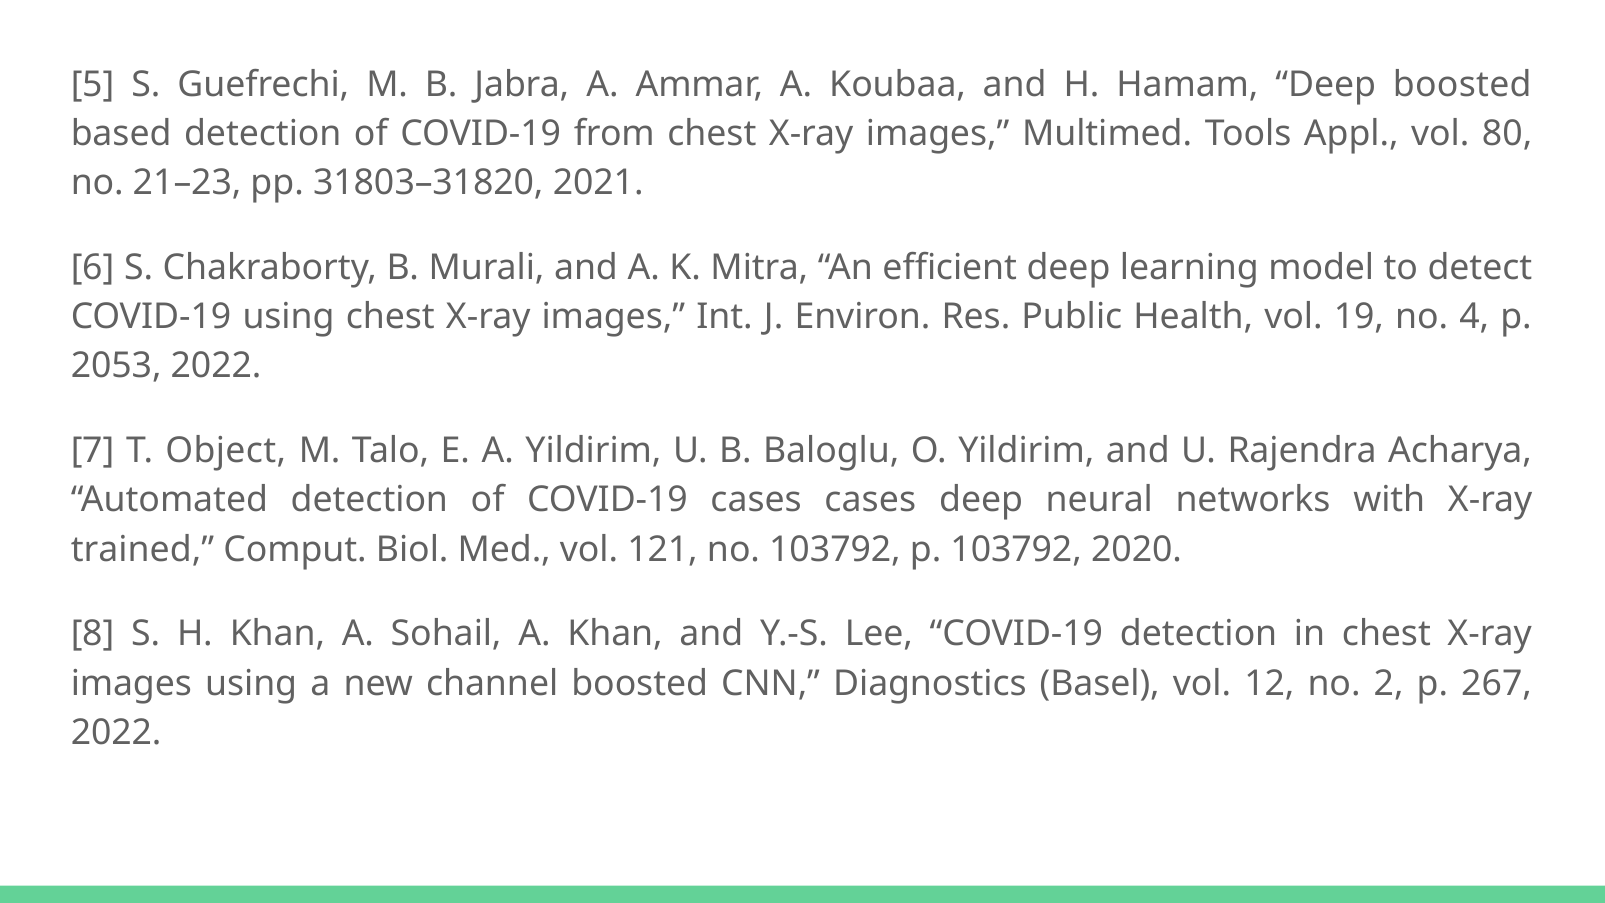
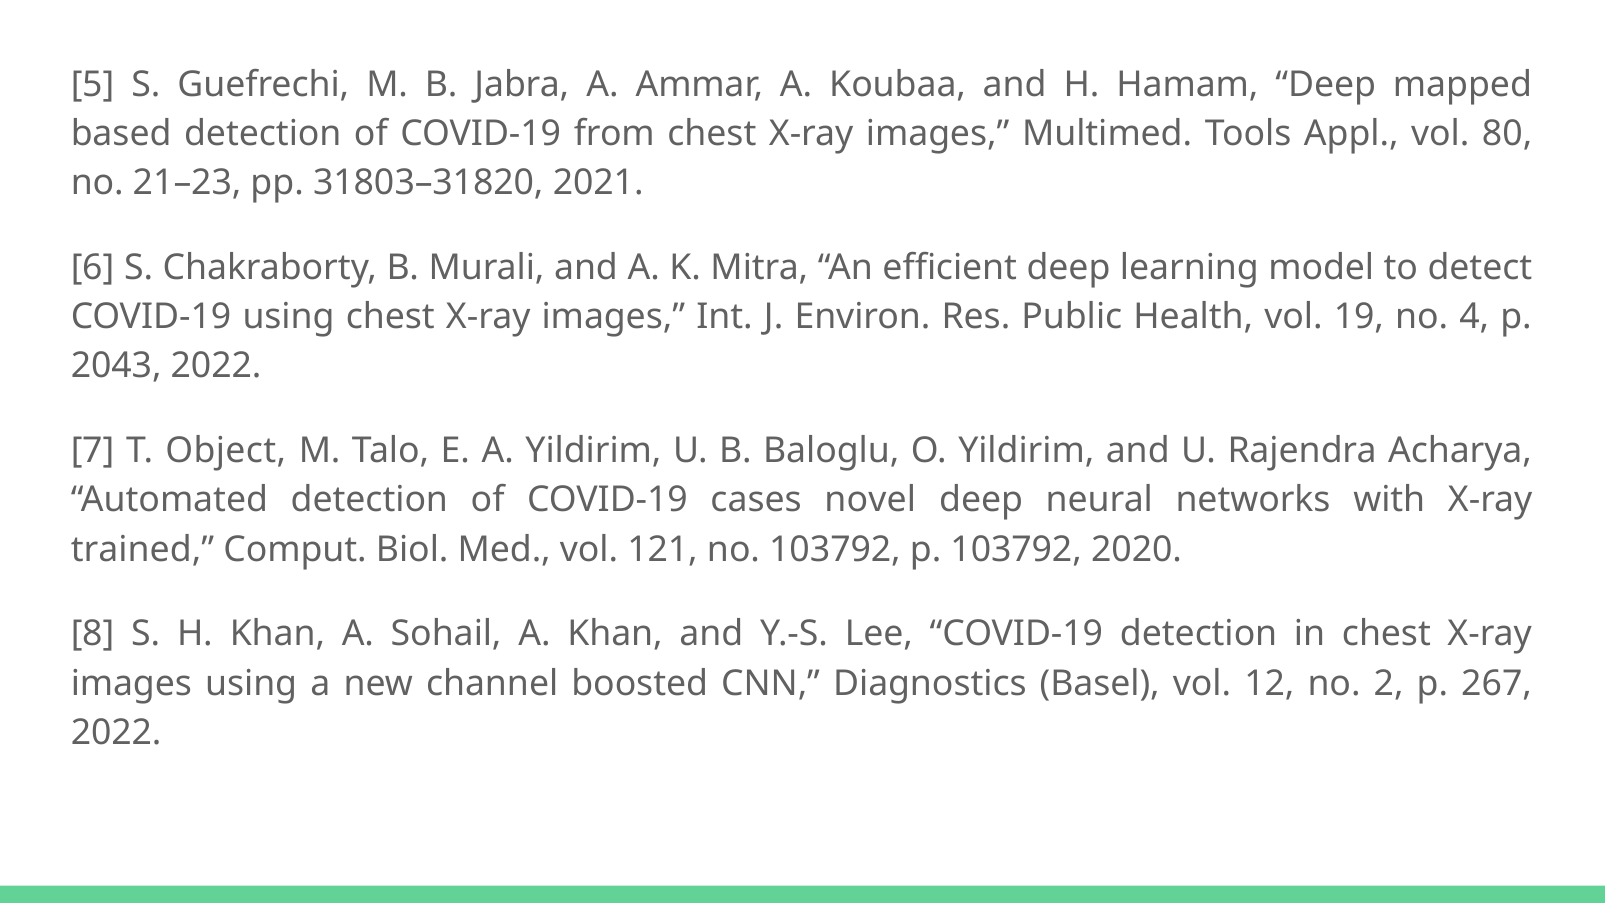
Deep boosted: boosted -> mapped
2053: 2053 -> 2043
cases cases: cases -> novel
